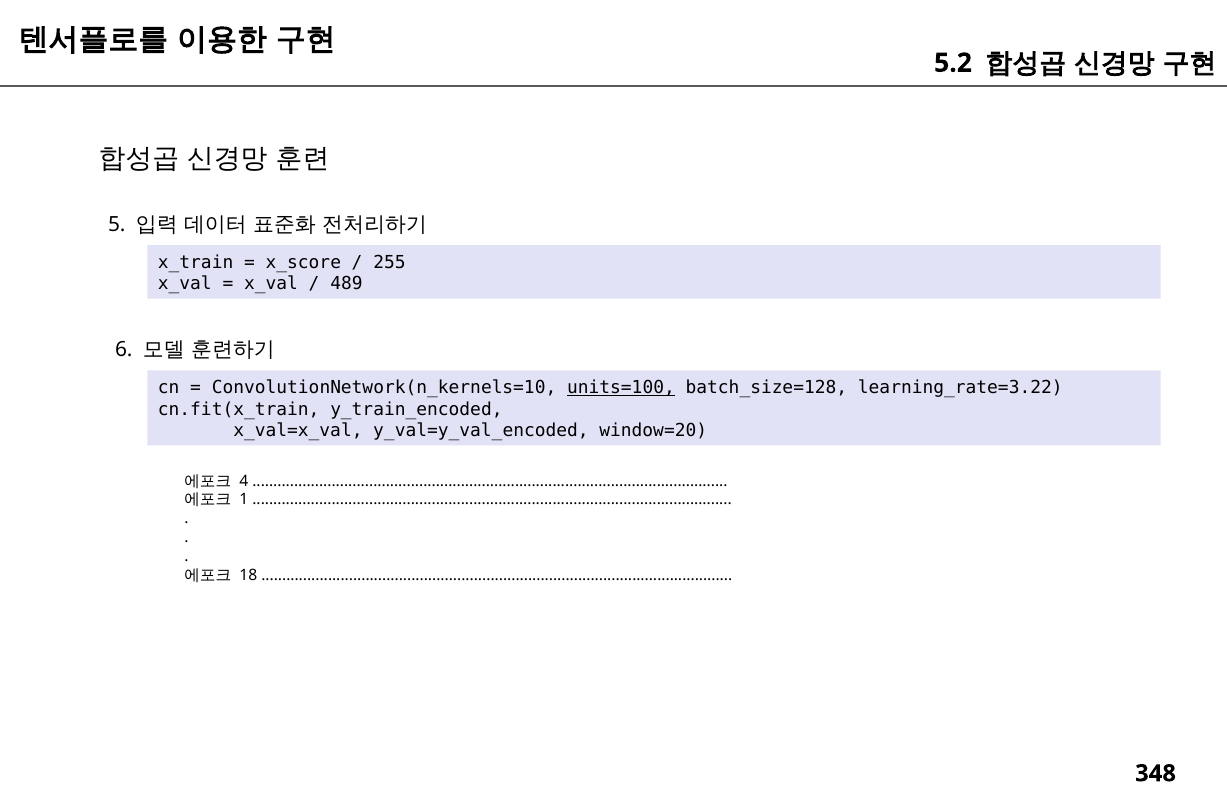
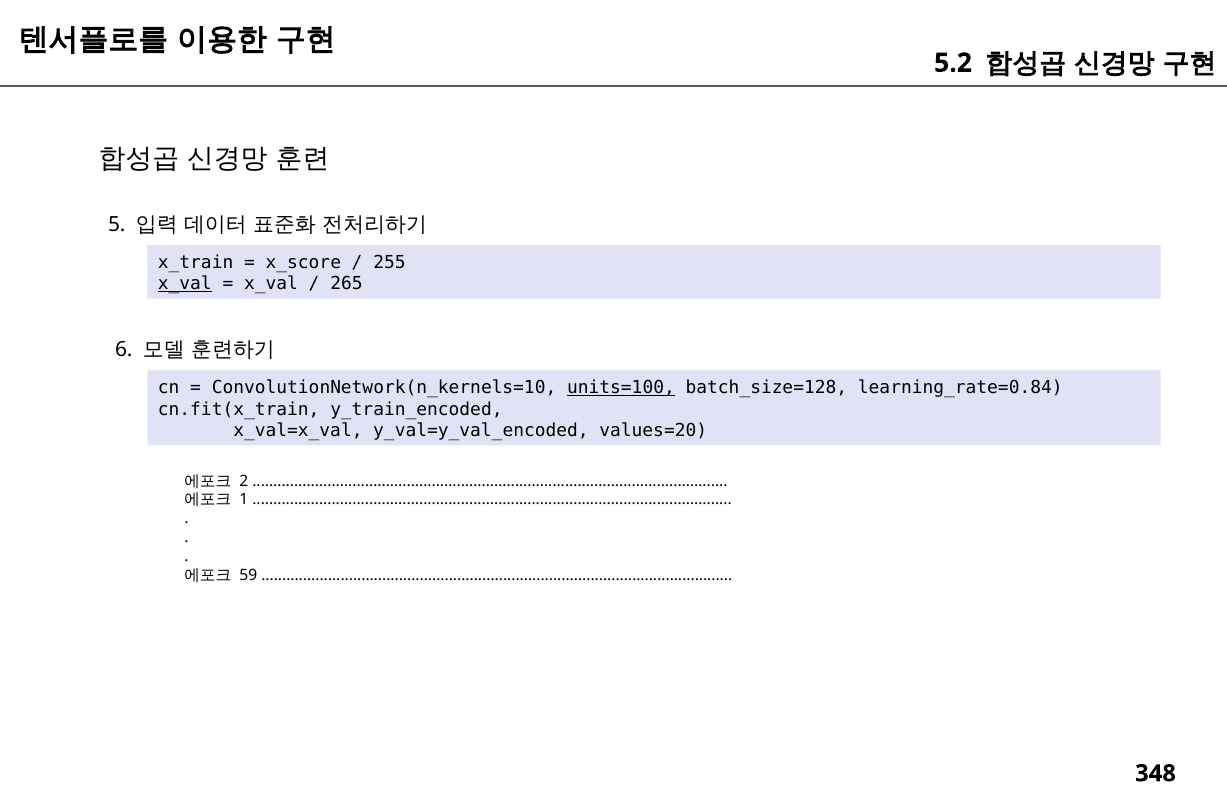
x_val at (185, 284) underline: none -> present
489: 489 -> 265
learning_rate=3.22: learning_rate=3.22 -> learning_rate=0.84
window=20: window=20 -> values=20
4: 4 -> 2
18: 18 -> 59
